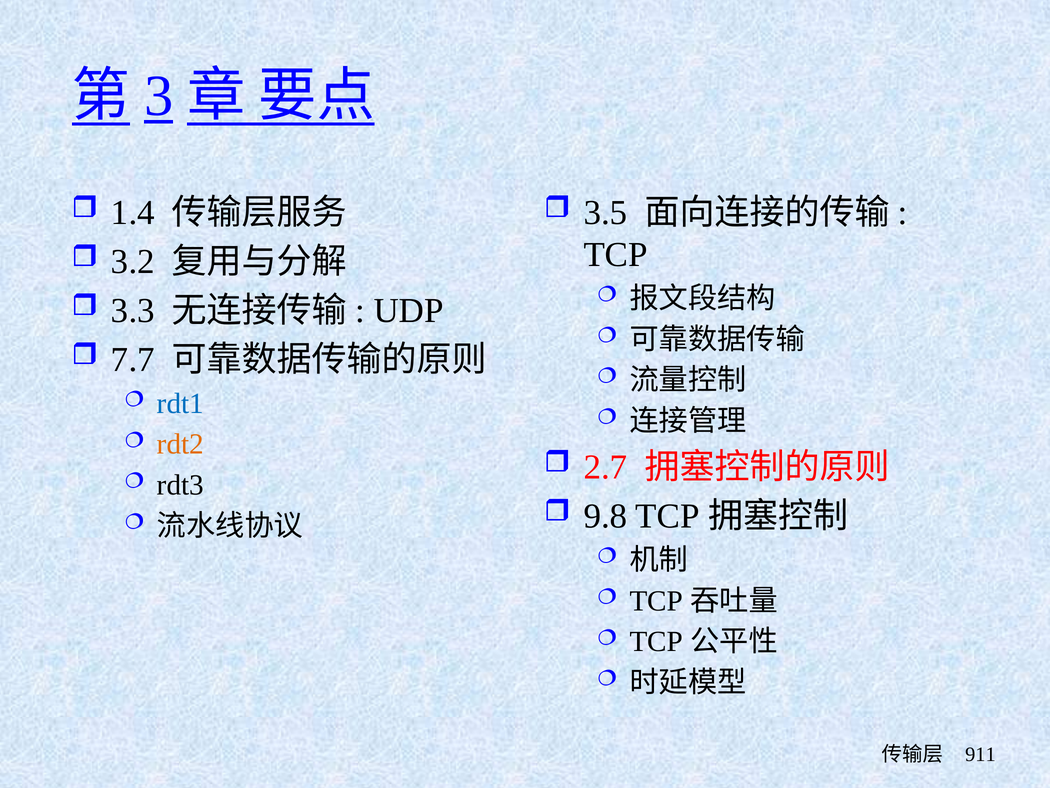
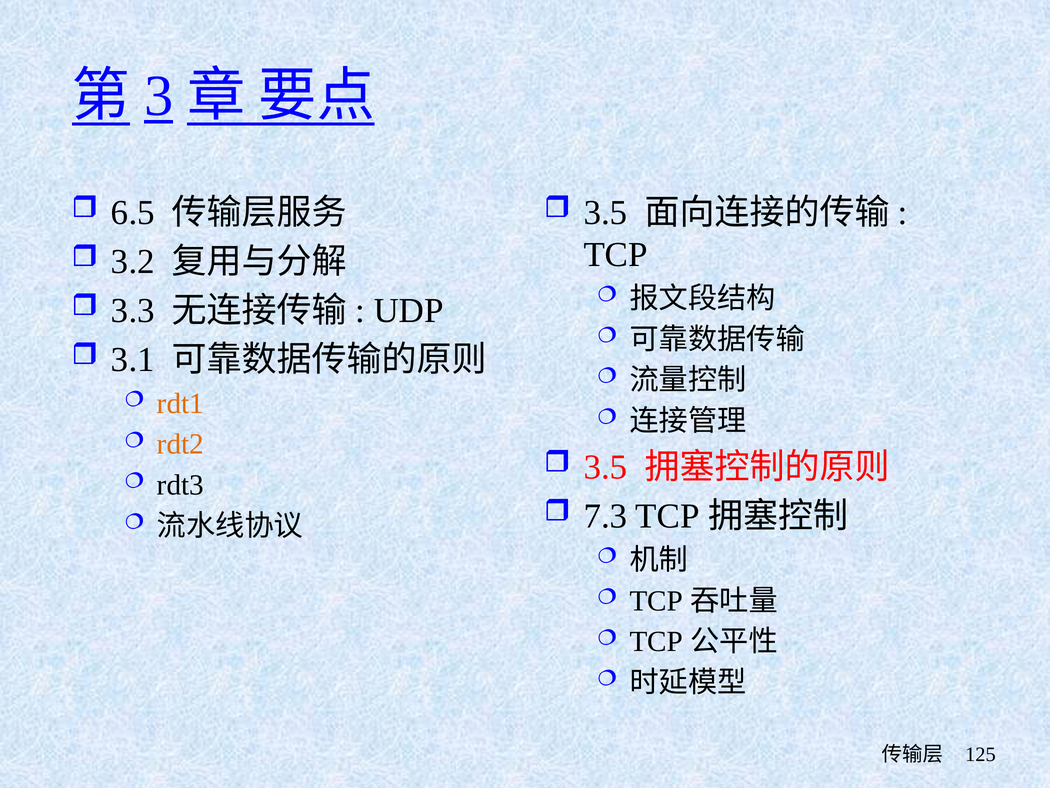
1.4: 1.4 -> 6.5
7.7: 7.7 -> 3.1
rdt1 colour: blue -> orange
2.7 at (606, 467): 2.7 -> 3.5
9.8: 9.8 -> 7.3
911: 911 -> 125
